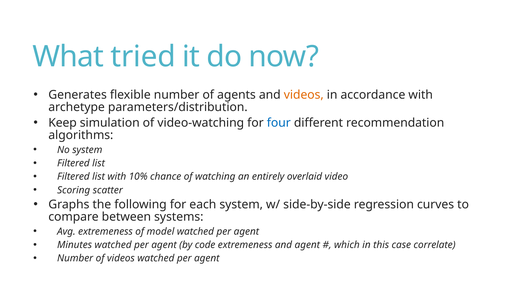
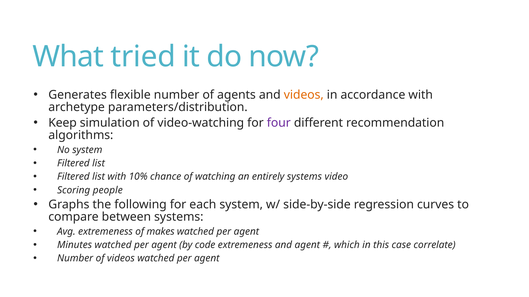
four colour: blue -> purple
entirely overlaid: overlaid -> systems
scatter: scatter -> people
model: model -> makes
